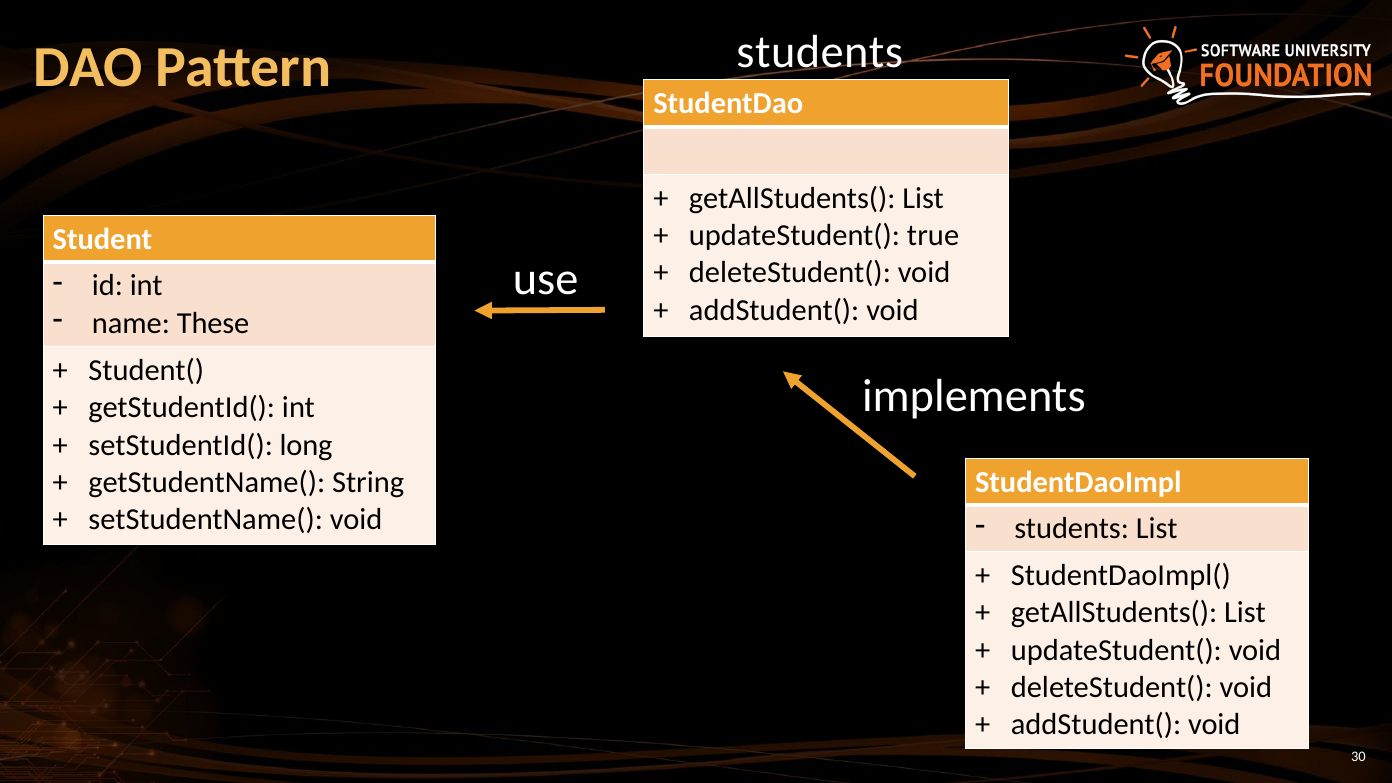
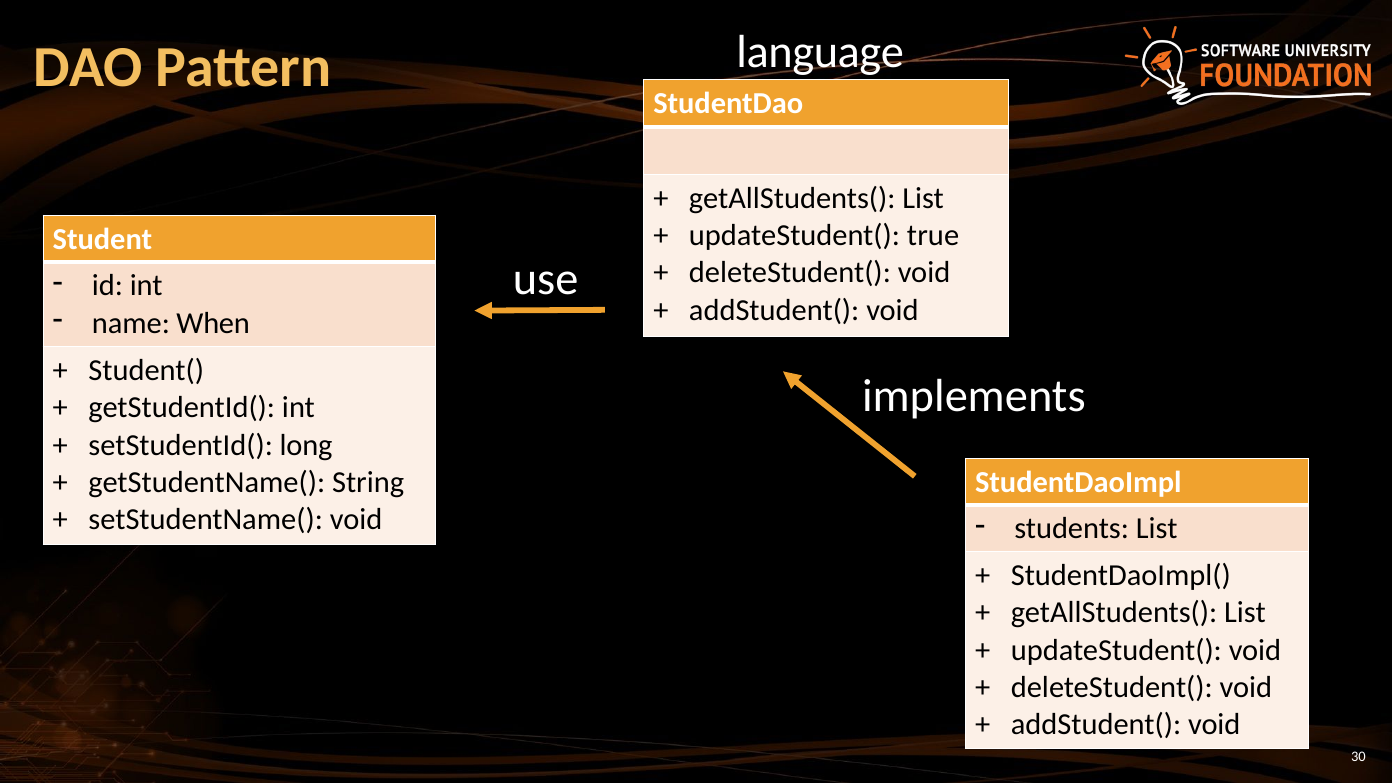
students at (820, 52): students -> language
These: These -> When
